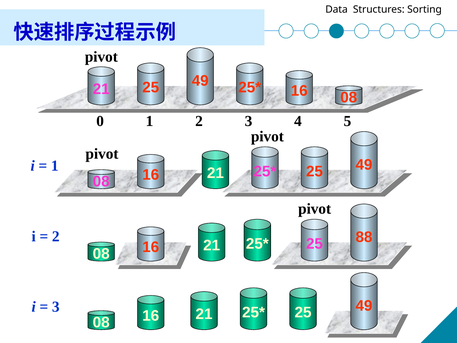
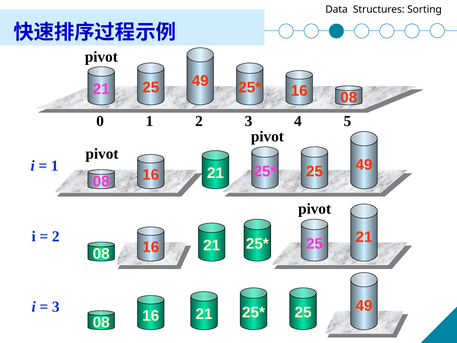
25 88: 88 -> 21
